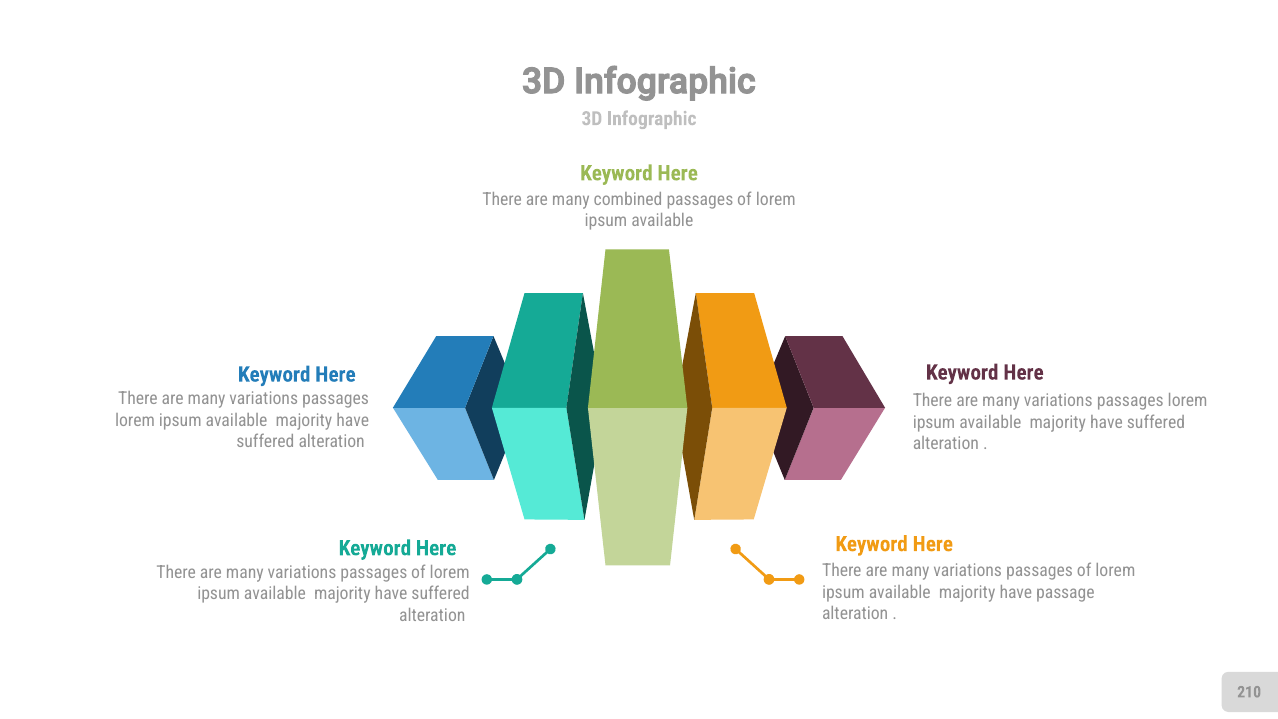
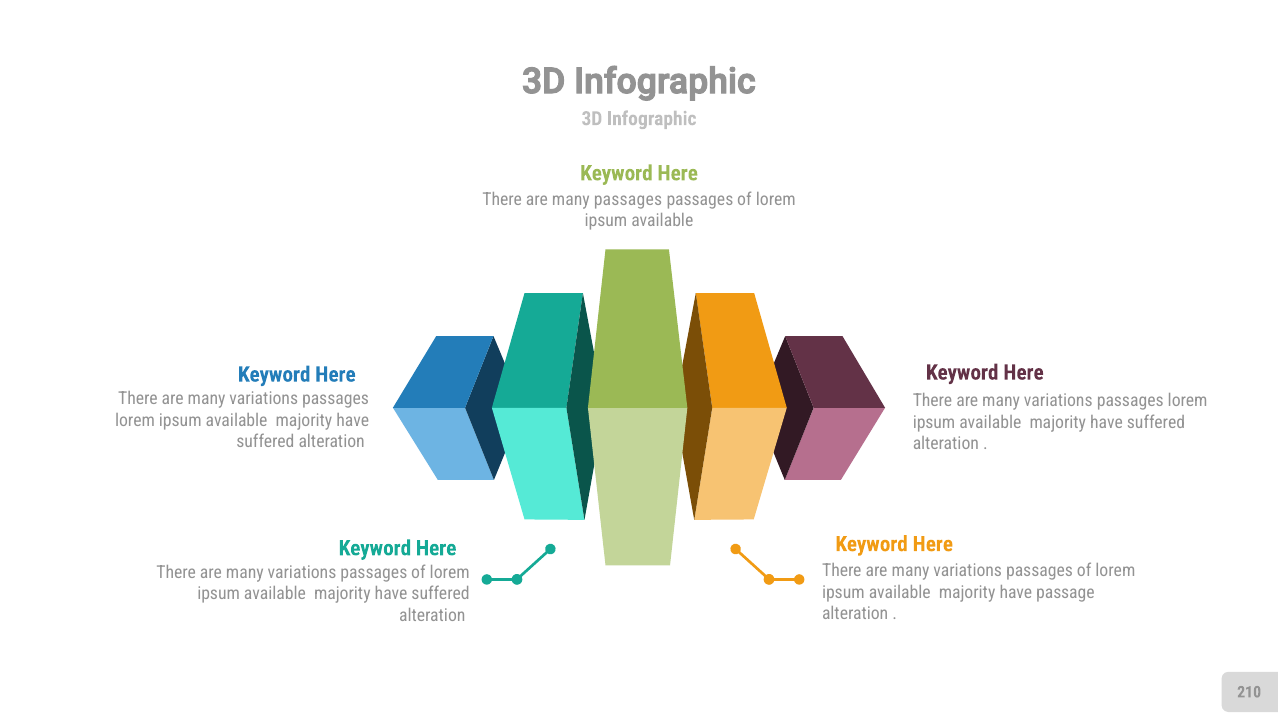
many combined: combined -> passages
